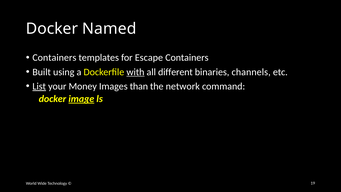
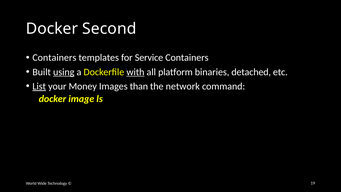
Named: Named -> Second
Escape: Escape -> Service
using underline: none -> present
different: different -> platform
channels: channels -> detached
image underline: present -> none
